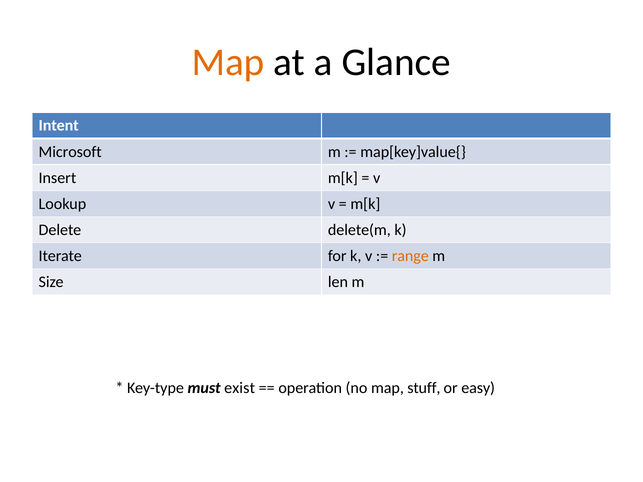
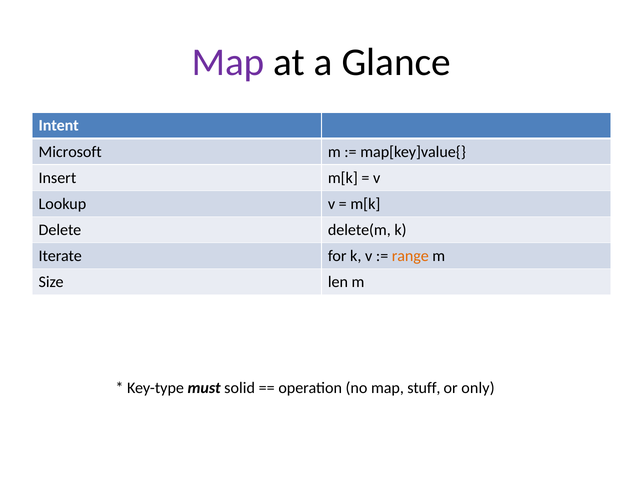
Map at (228, 62) colour: orange -> purple
exist: exist -> solid
easy: easy -> only
